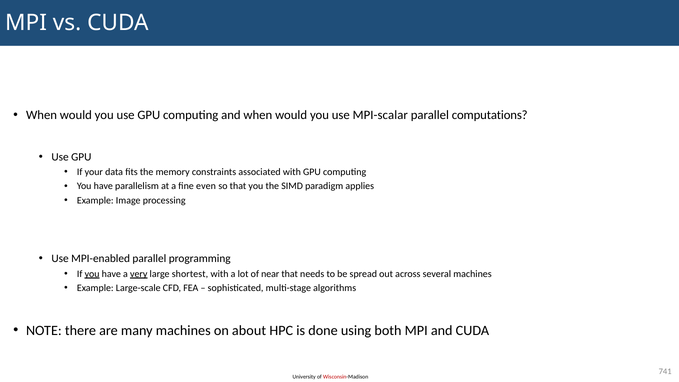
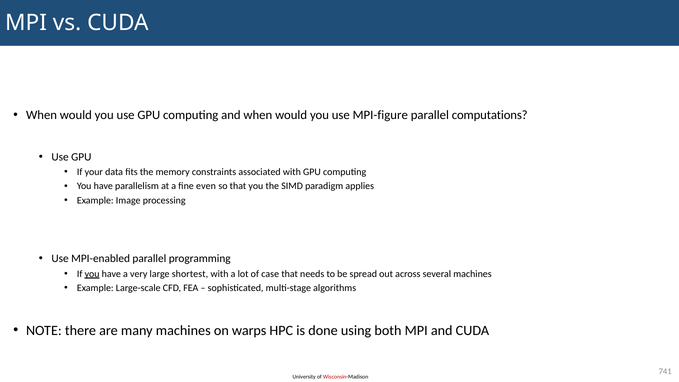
MPI-scalar: MPI-scalar -> MPI-figure
very underline: present -> none
near: near -> case
about: about -> warps
